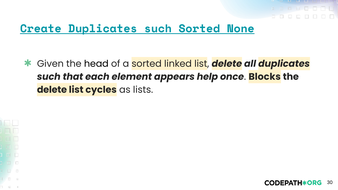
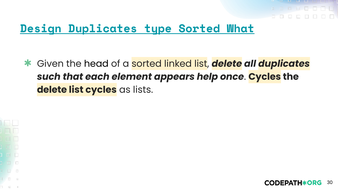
Create: Create -> Design
such at (158, 29): such -> type
None: None -> What
once Blocks: Blocks -> Cycles
